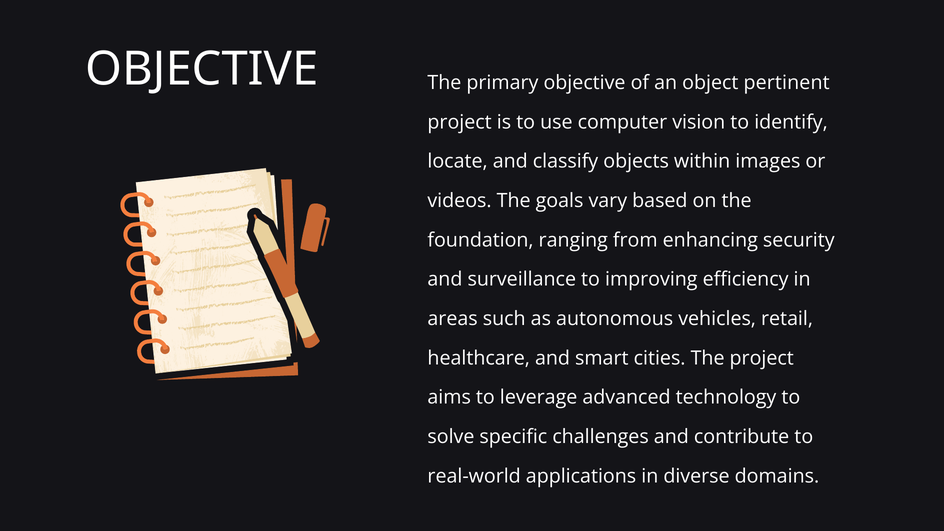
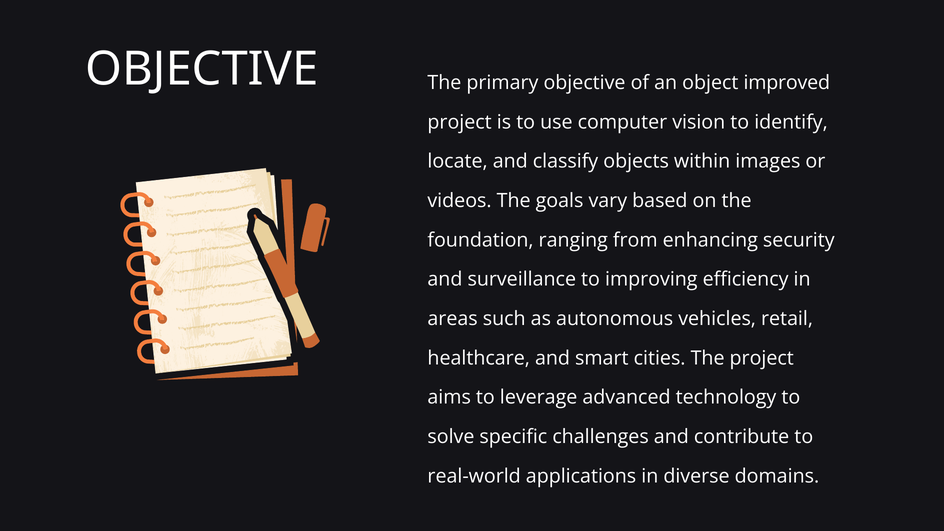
pertinent: pertinent -> improved
